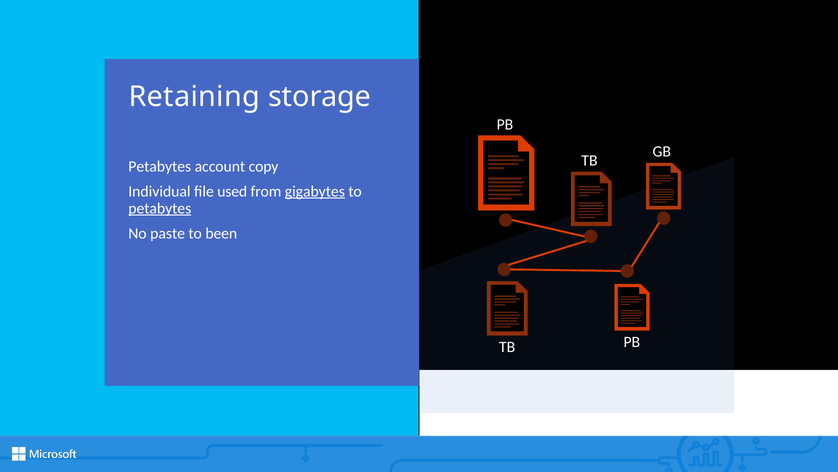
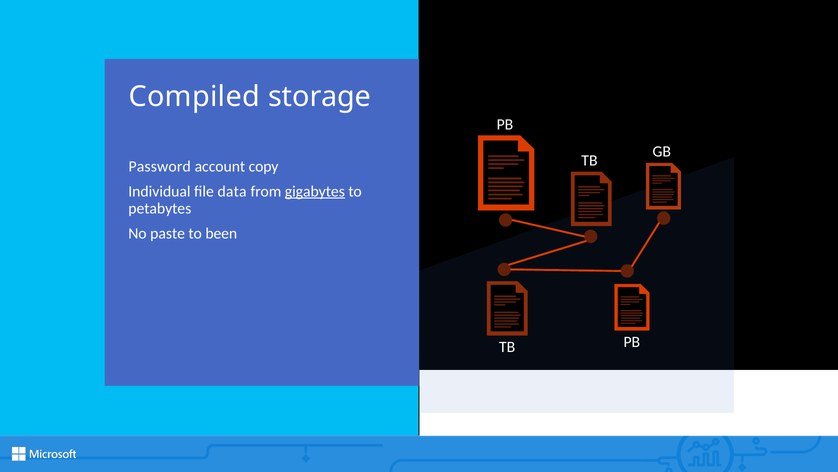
Retaining: Retaining -> Compiled
Petabytes at (160, 166): Petabytes -> Password
used: used -> data
petabytes at (160, 208) underline: present -> none
